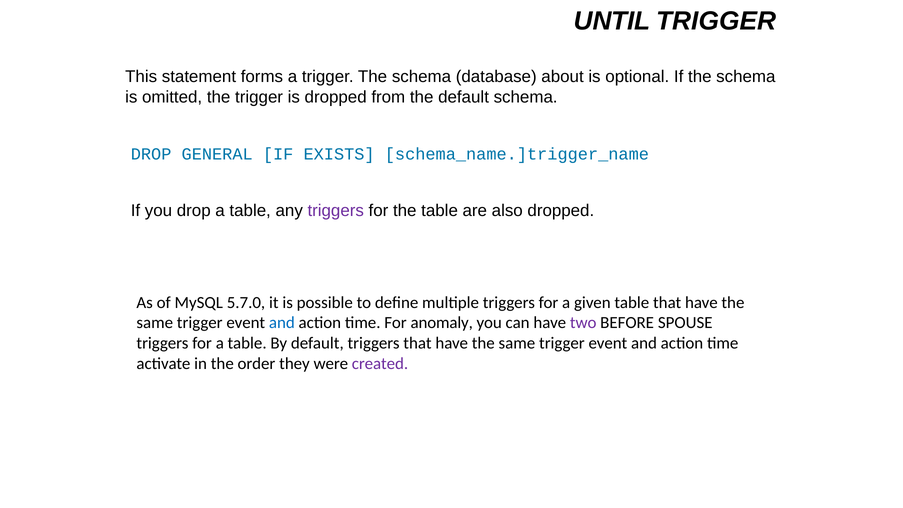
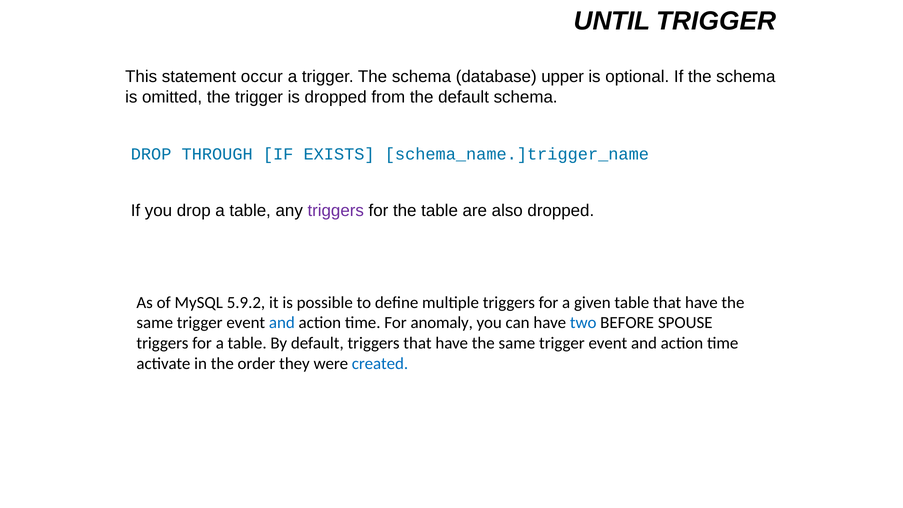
forms: forms -> occur
about: about -> upper
GENERAL: GENERAL -> THROUGH
5.7.0: 5.7.0 -> 5.9.2
two colour: purple -> blue
created colour: purple -> blue
